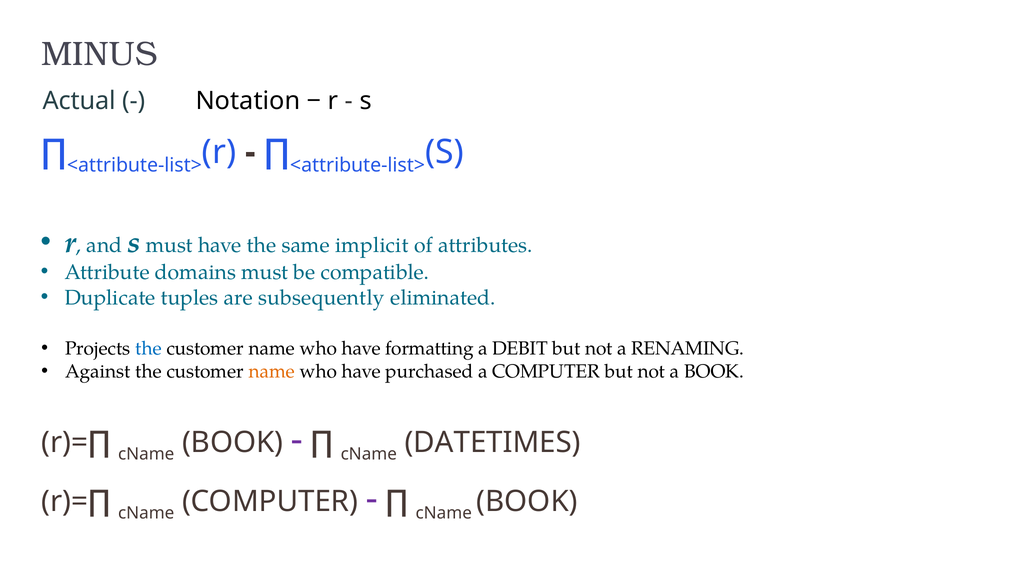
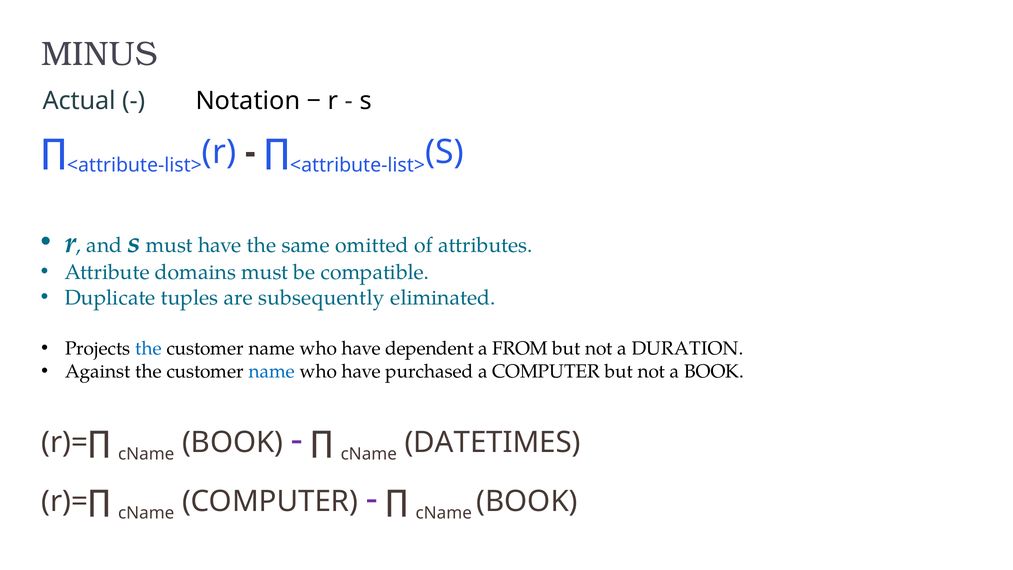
implicit: implicit -> omitted
formatting: formatting -> dependent
DEBIT: DEBIT -> FROM
RENAMING: RENAMING -> DURATION
name at (272, 371) colour: orange -> blue
